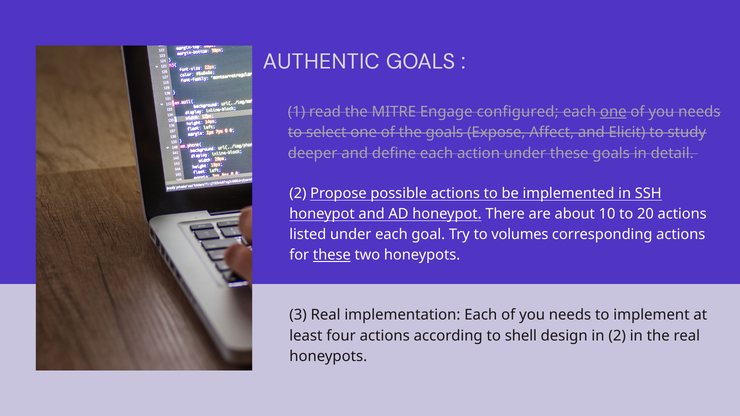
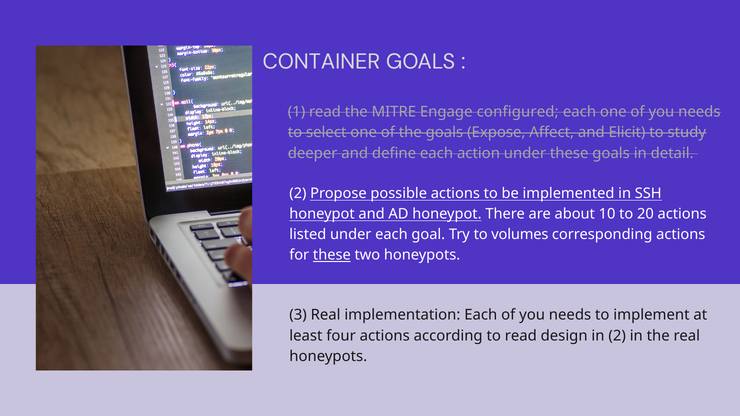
AUTHENTIC: AUTHENTIC -> CONTAINER
one at (613, 112) underline: present -> none
to shell: shell -> read
